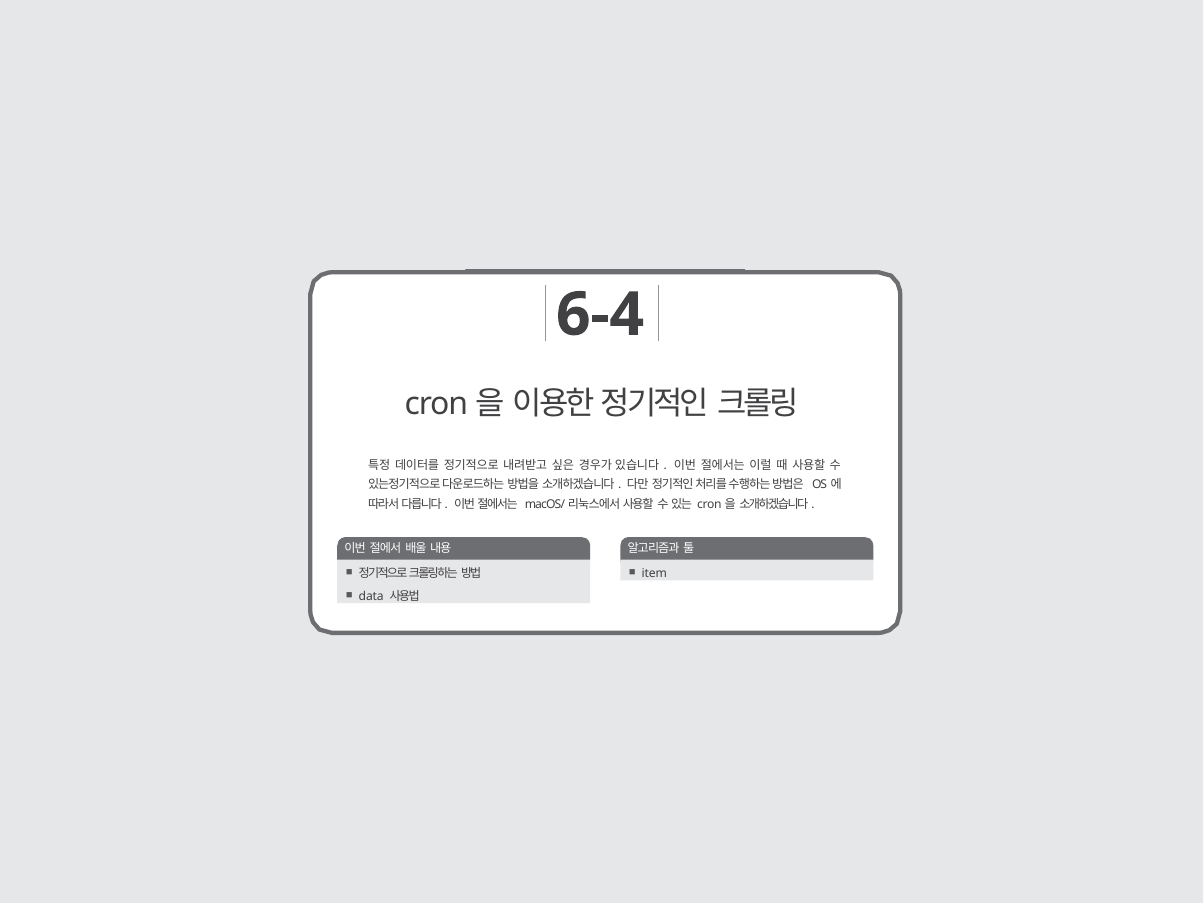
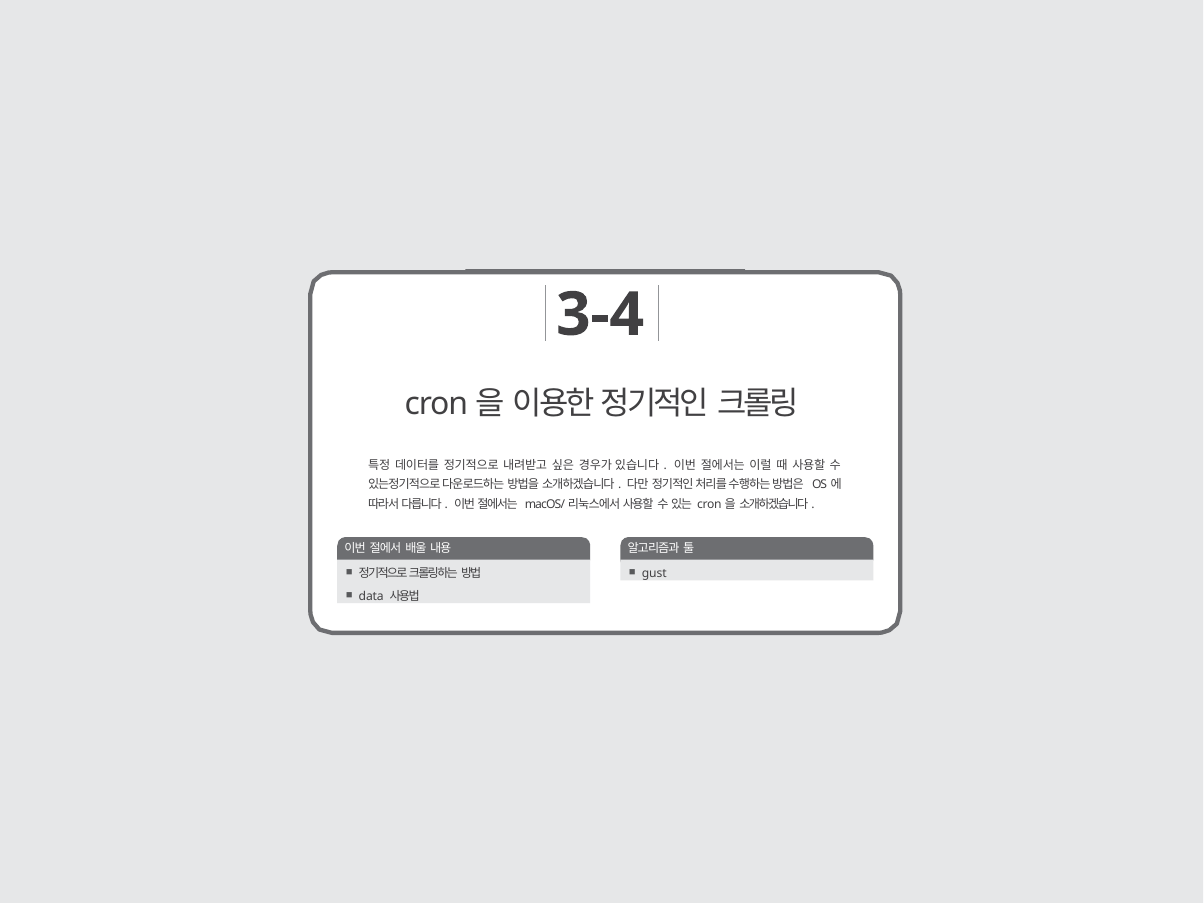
6-4: 6-4 -> 3-4
item: item -> gust
